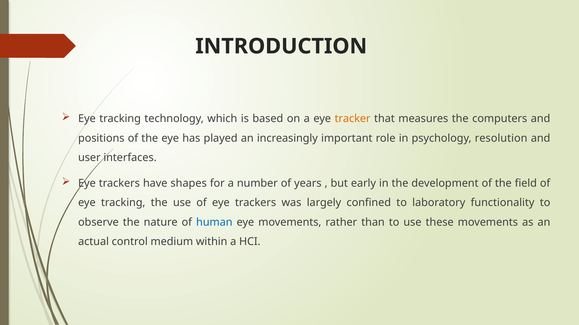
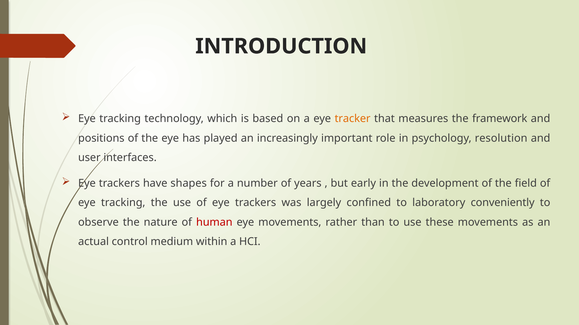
computers: computers -> framework
functionality: functionality -> conveniently
human colour: blue -> red
